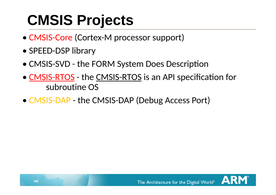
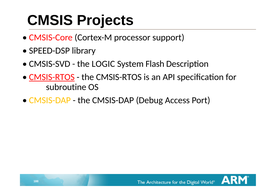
FORM: FORM -> LOGIC
Does: Does -> Flash
CMSIS-RTOS at (119, 77) underline: present -> none
